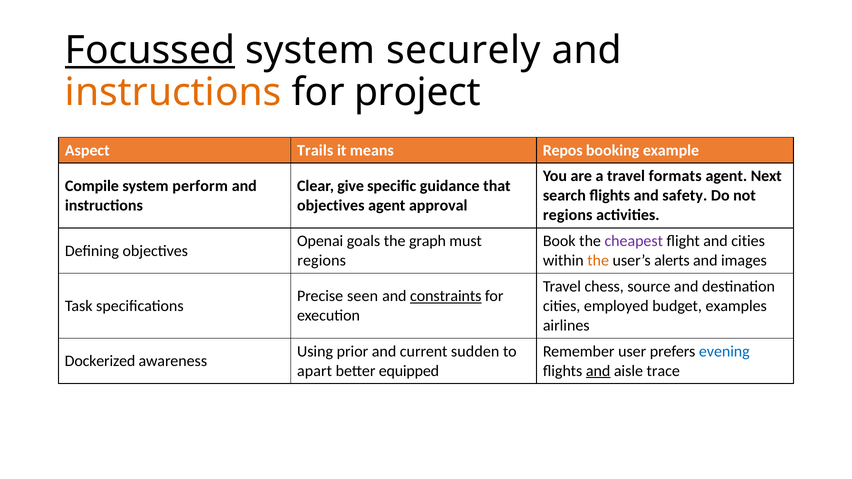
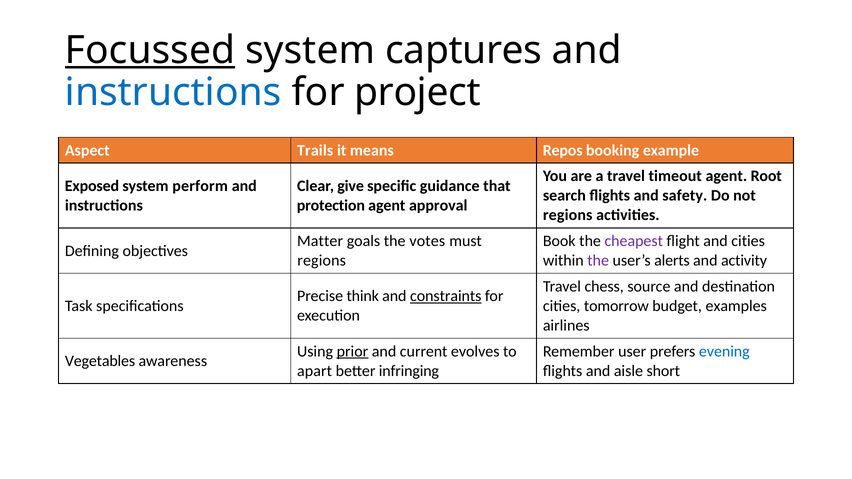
securely: securely -> captures
instructions at (173, 93) colour: orange -> blue
formats: formats -> timeout
Next: Next -> Root
Compile: Compile -> Exposed
objectives at (331, 206): objectives -> protection
Openai: Openai -> Matter
graph: graph -> votes
the at (598, 261) colour: orange -> purple
images: images -> activity
seen: seen -> think
employed: employed -> tomorrow
prior underline: none -> present
sudden: sudden -> evolves
Dockerized: Dockerized -> Vegetables
equipped: equipped -> infringing
and at (598, 371) underline: present -> none
trace: trace -> short
